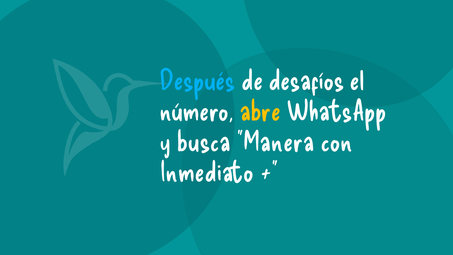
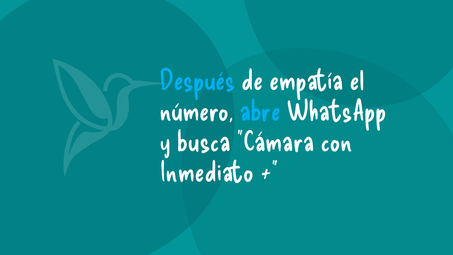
desafíos: desafíos -> empatía
abre colour: yellow -> light blue
Manera: Manera -> Cámara
